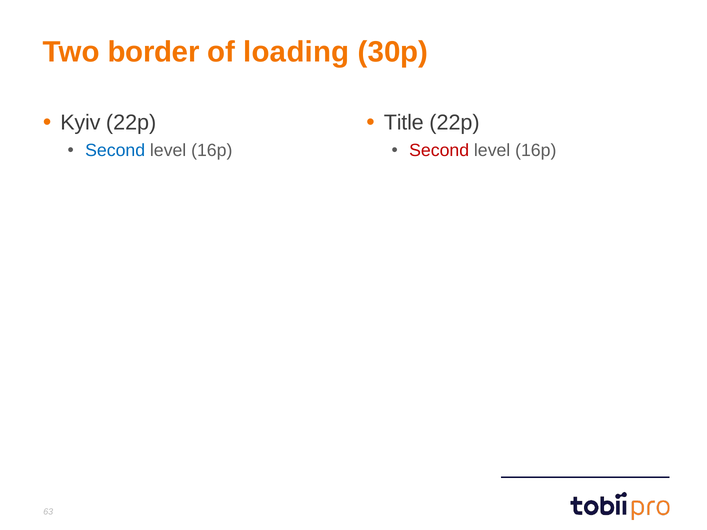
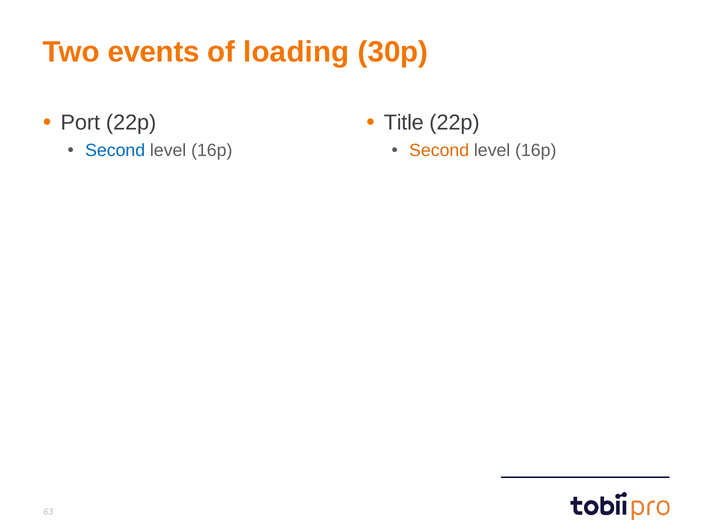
border: border -> events
Kyiv: Kyiv -> Port
Second at (439, 151) colour: red -> orange
